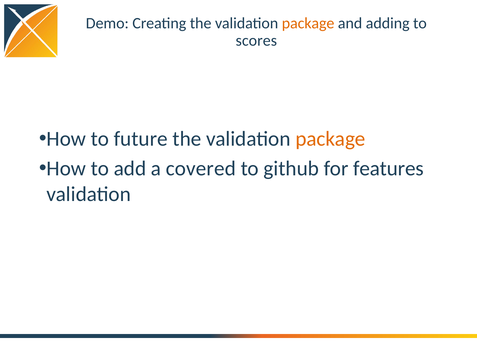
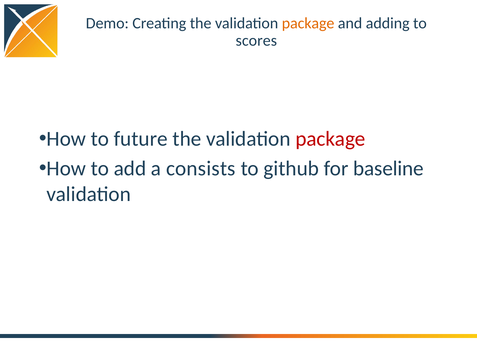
package at (330, 139) colour: orange -> red
covered: covered -> consists
features: features -> baseline
